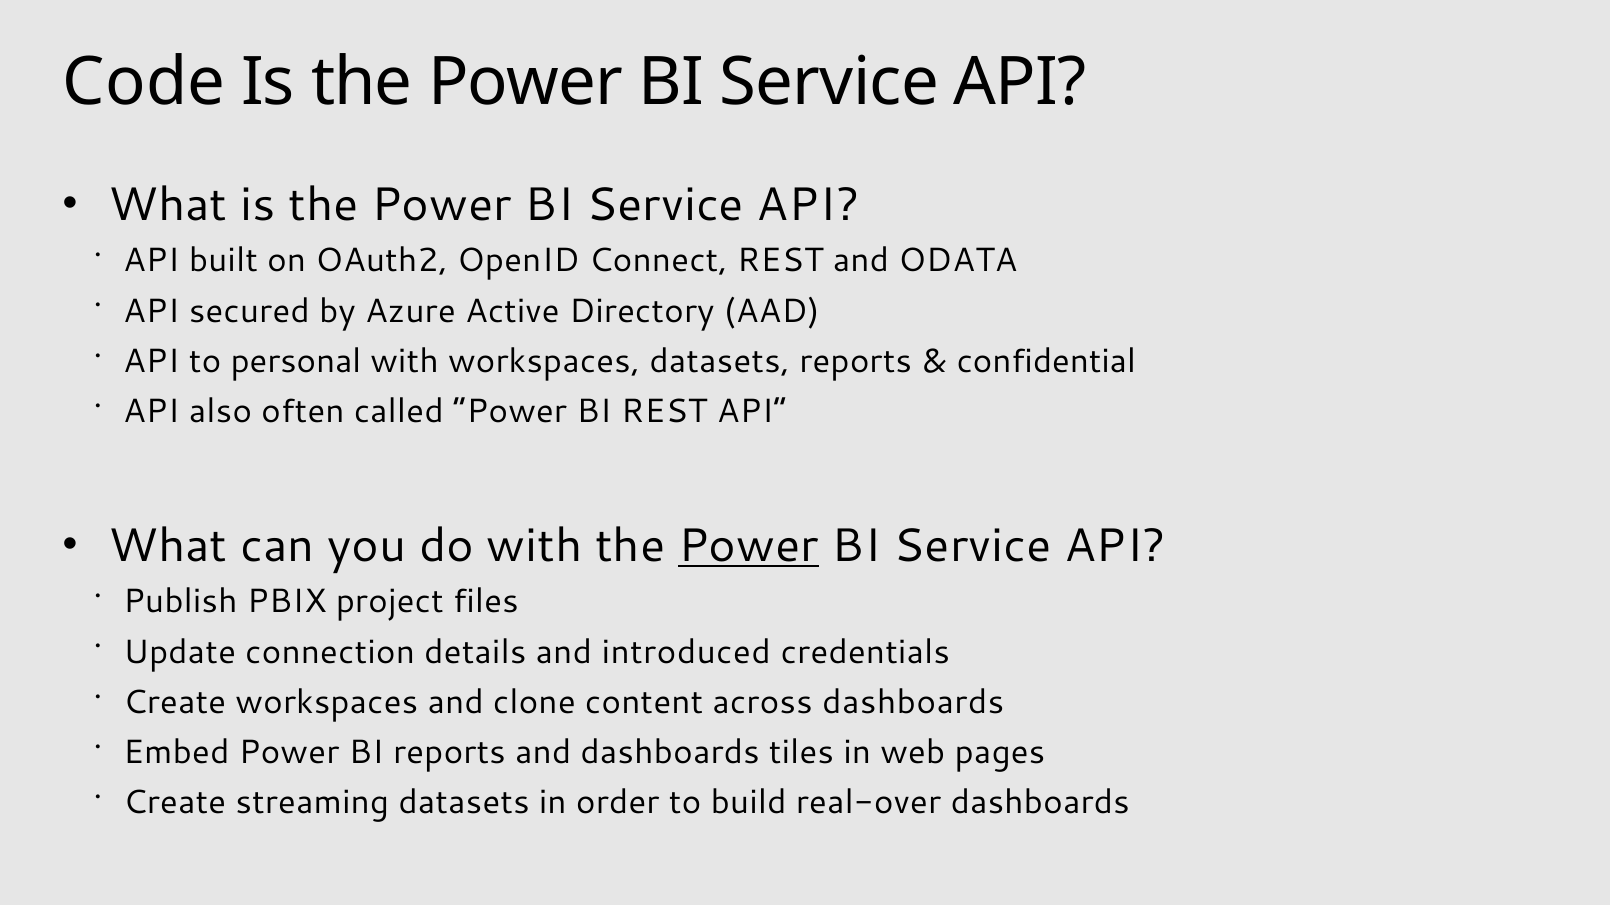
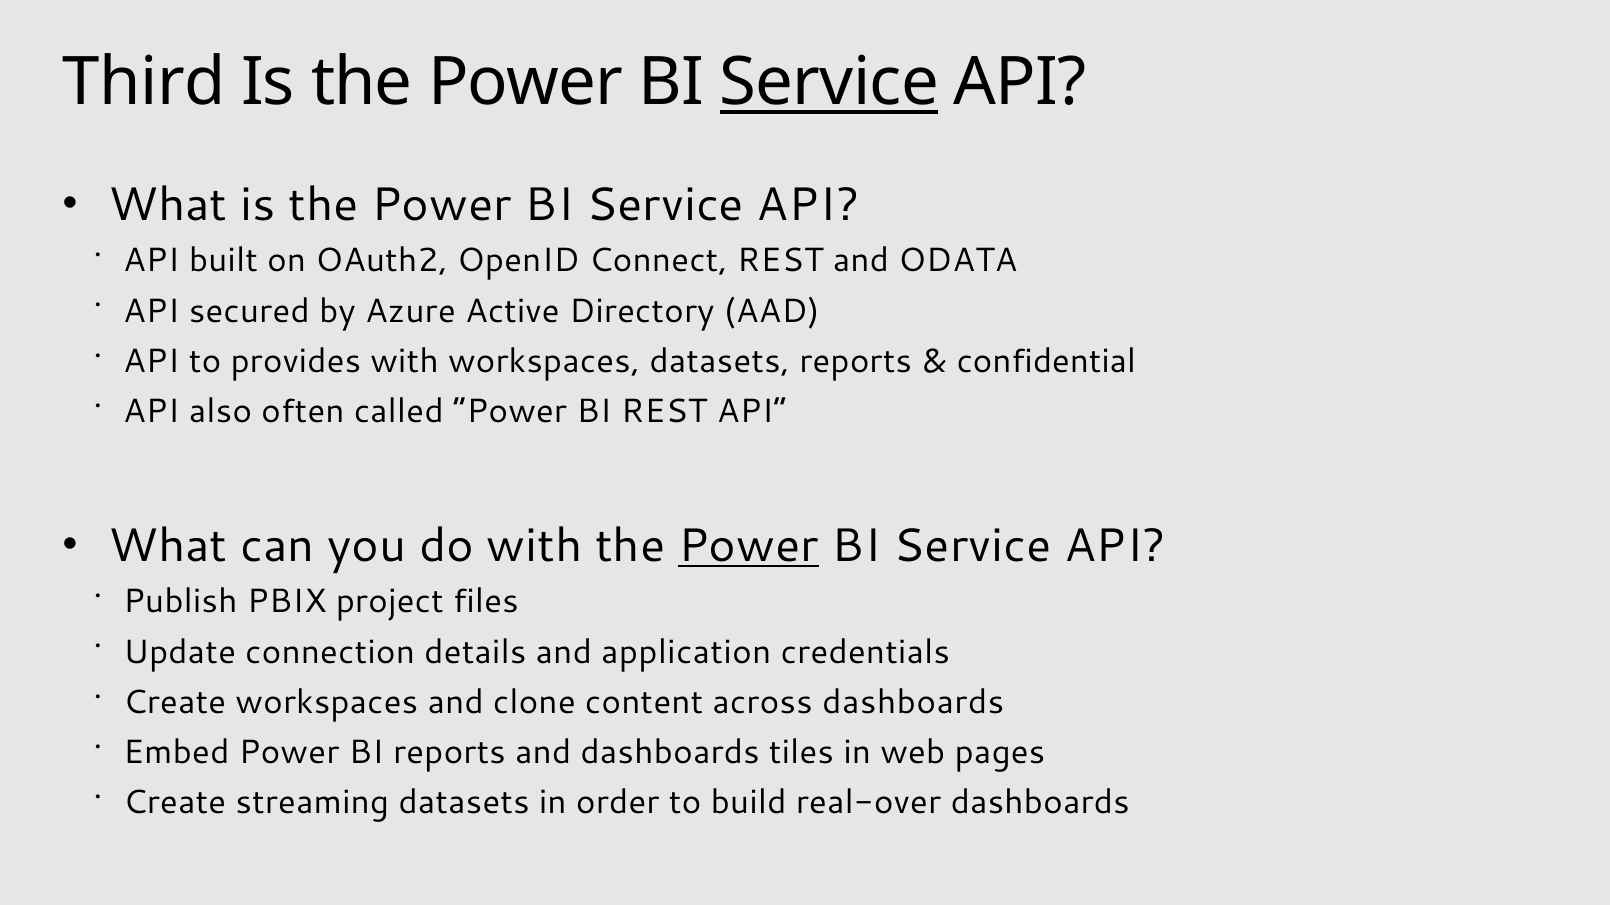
Code: Code -> Third
Service at (829, 83) underline: none -> present
personal: personal -> provides
introduced: introduced -> application
